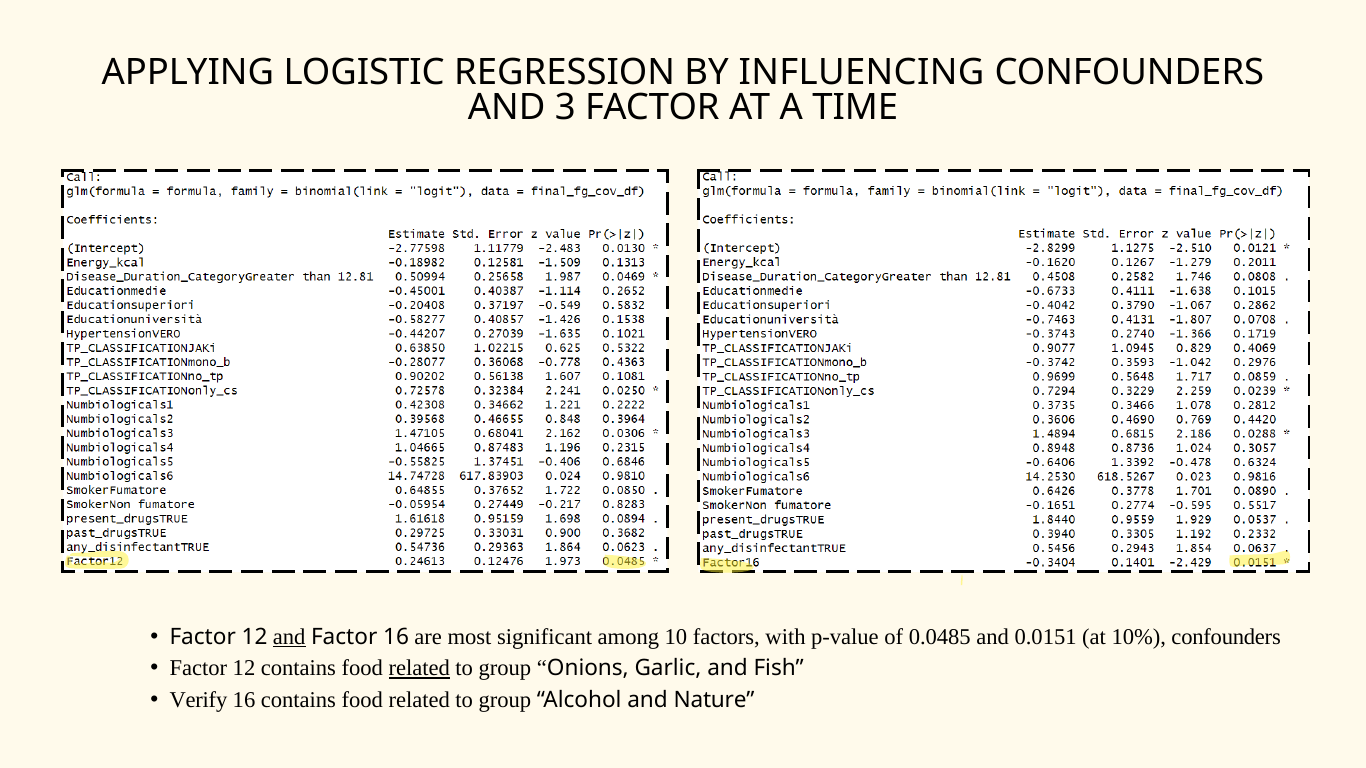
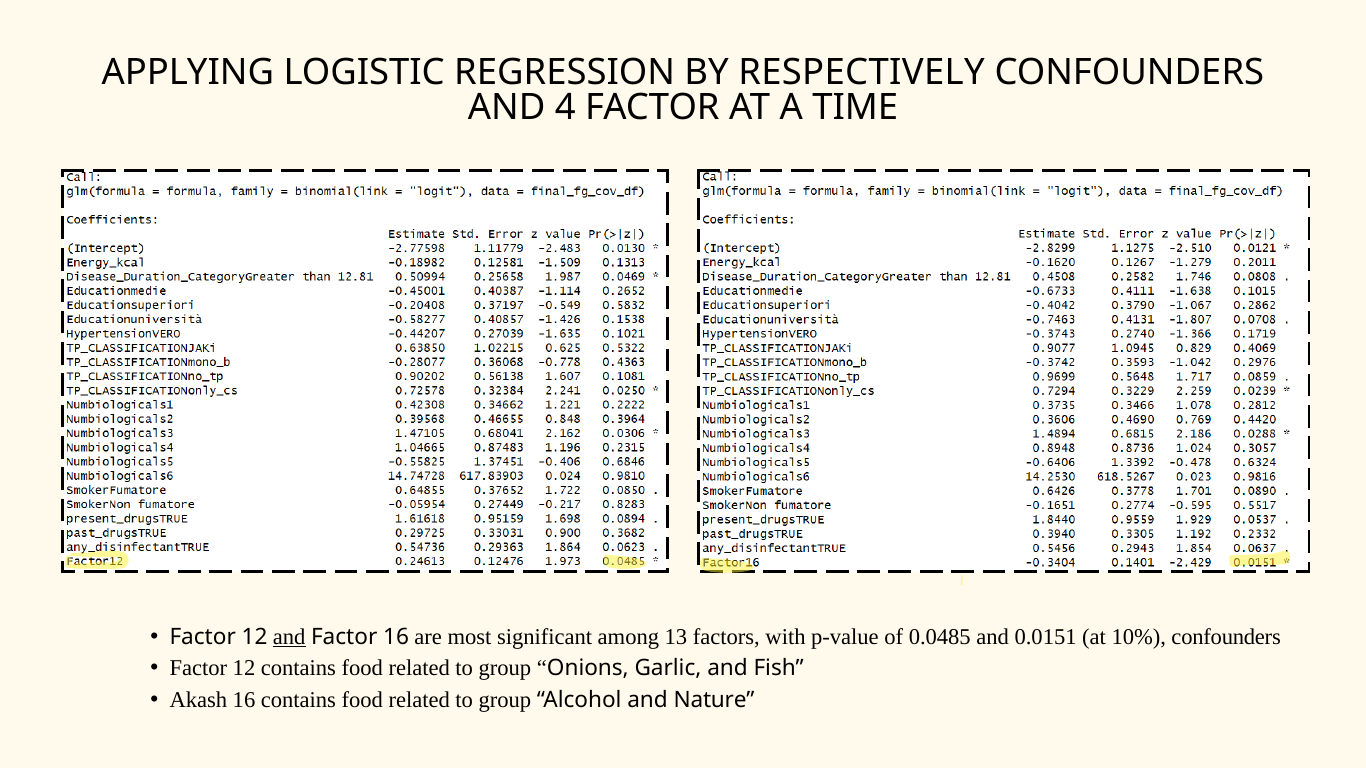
INFLUENCING: INFLUENCING -> RESPECTIVELY
3: 3 -> 4
10: 10 -> 13
related at (419, 669) underline: present -> none
Verify: Verify -> Akash
